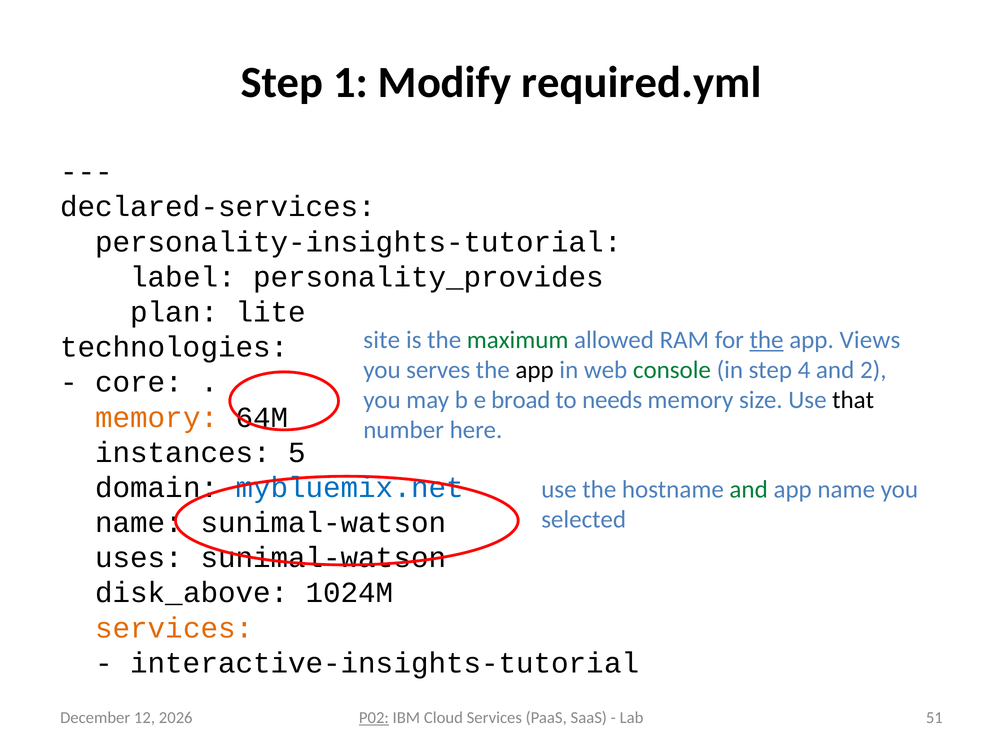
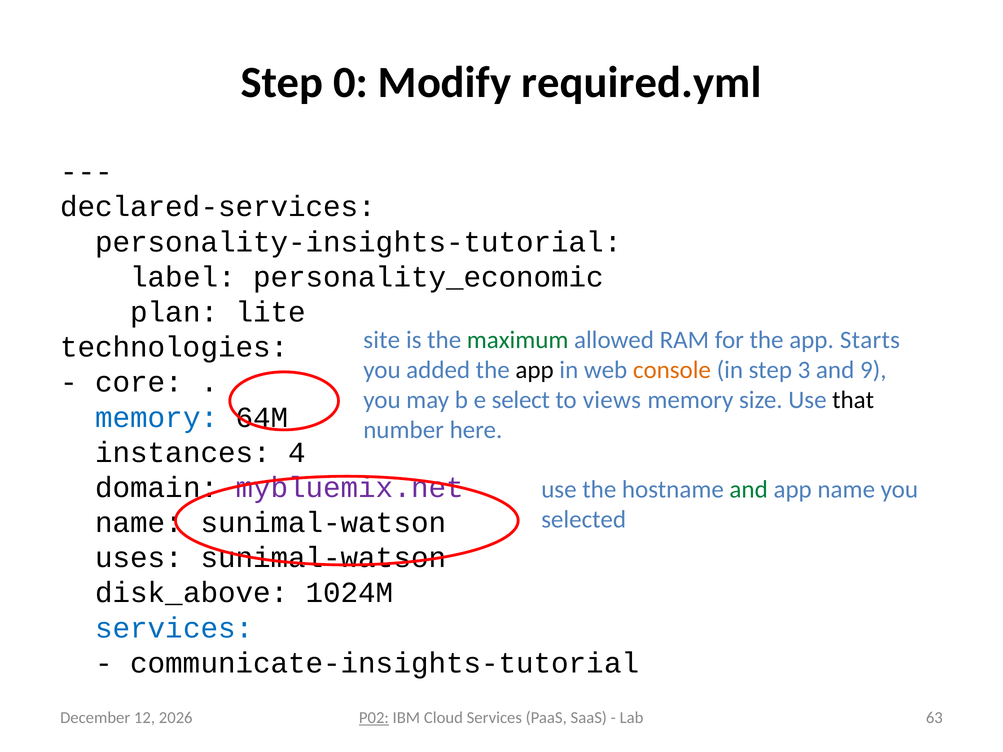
1: 1 -> 0
personality_provides: personality_provides -> personality_economic
the at (767, 340) underline: present -> none
Views: Views -> Starts
serves: serves -> added
console colour: green -> orange
4: 4 -> 3
2: 2 -> 9
broad: broad -> select
needs: needs -> views
memory at (157, 417) colour: orange -> blue
5: 5 -> 4
mybluemix.net colour: blue -> purple
services at (174, 628) colour: orange -> blue
interactive-insights-tutorial: interactive-insights-tutorial -> communicate-insights-tutorial
51: 51 -> 63
